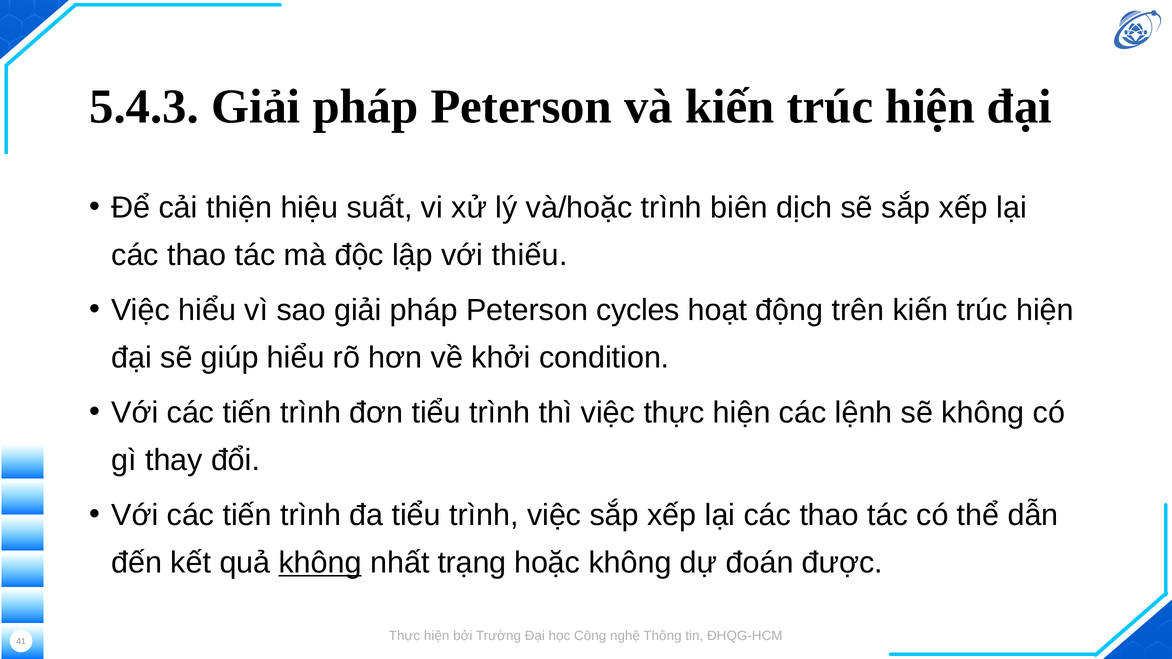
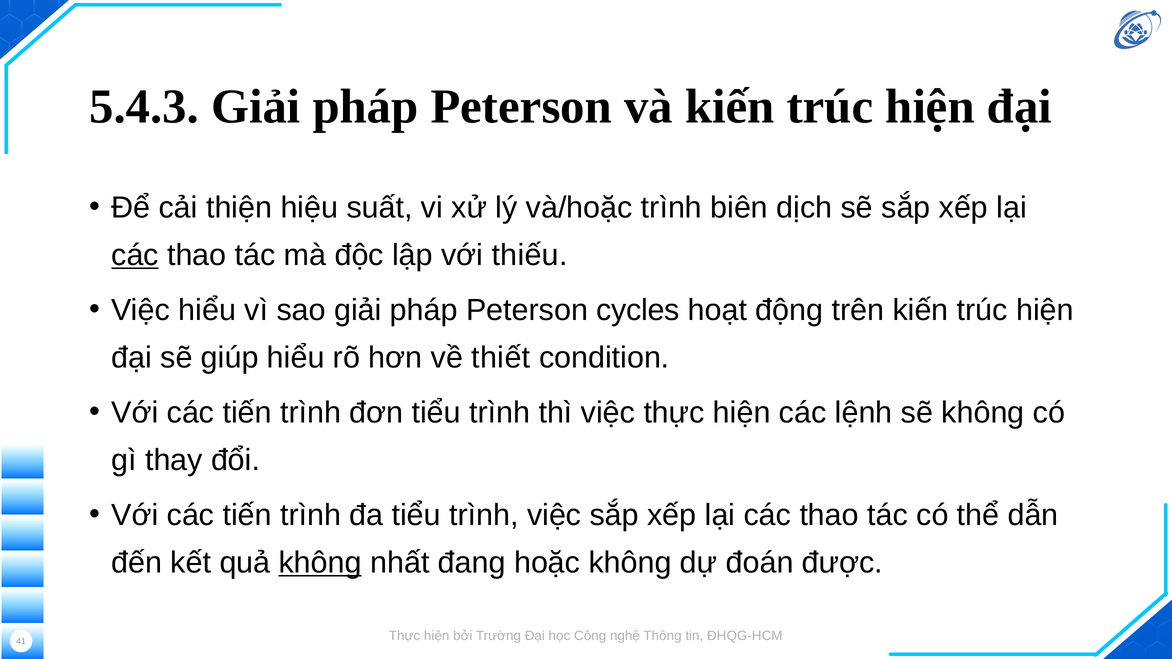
các at (135, 255) underline: none -> present
khởi: khởi -> thiết
trạng: trạng -> đang
